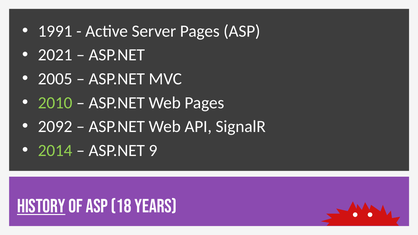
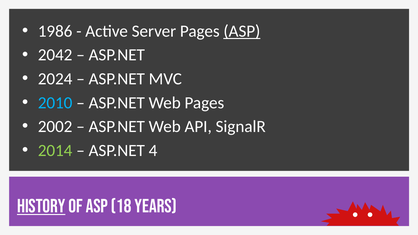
1991: 1991 -> 1986
ASP at (242, 31) underline: none -> present
2021: 2021 -> 2042
2005: 2005 -> 2024
2010 colour: light green -> light blue
2092: 2092 -> 2002
9: 9 -> 4
